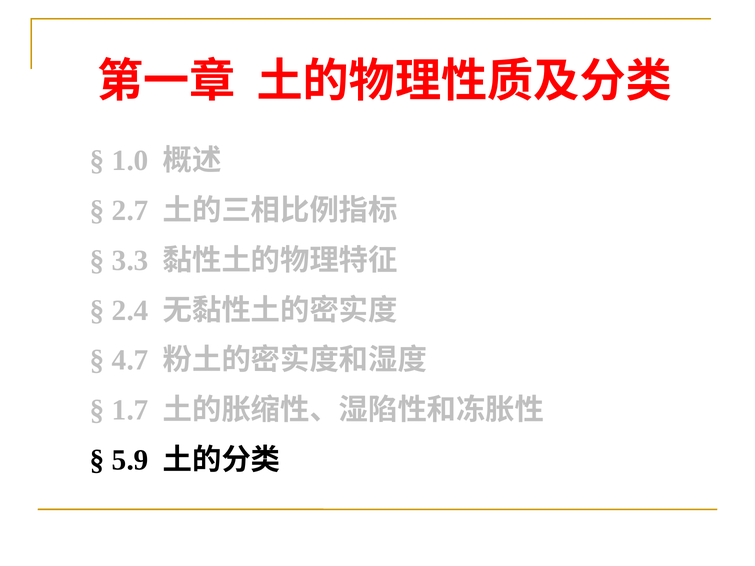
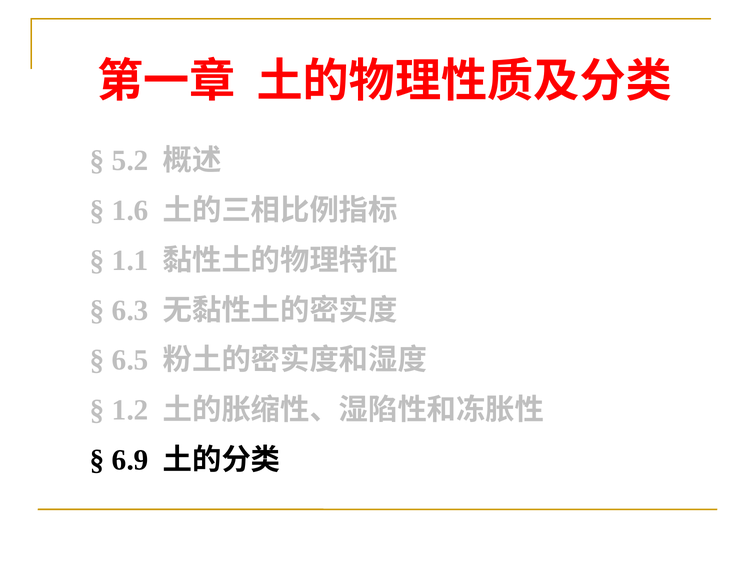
1.0: 1.0 -> 5.2
2.7: 2.7 -> 1.6
3.3: 3.3 -> 1.1
2.4: 2.4 -> 6.3
4.7: 4.7 -> 6.5
1.7: 1.7 -> 1.2
5.9: 5.9 -> 6.9
